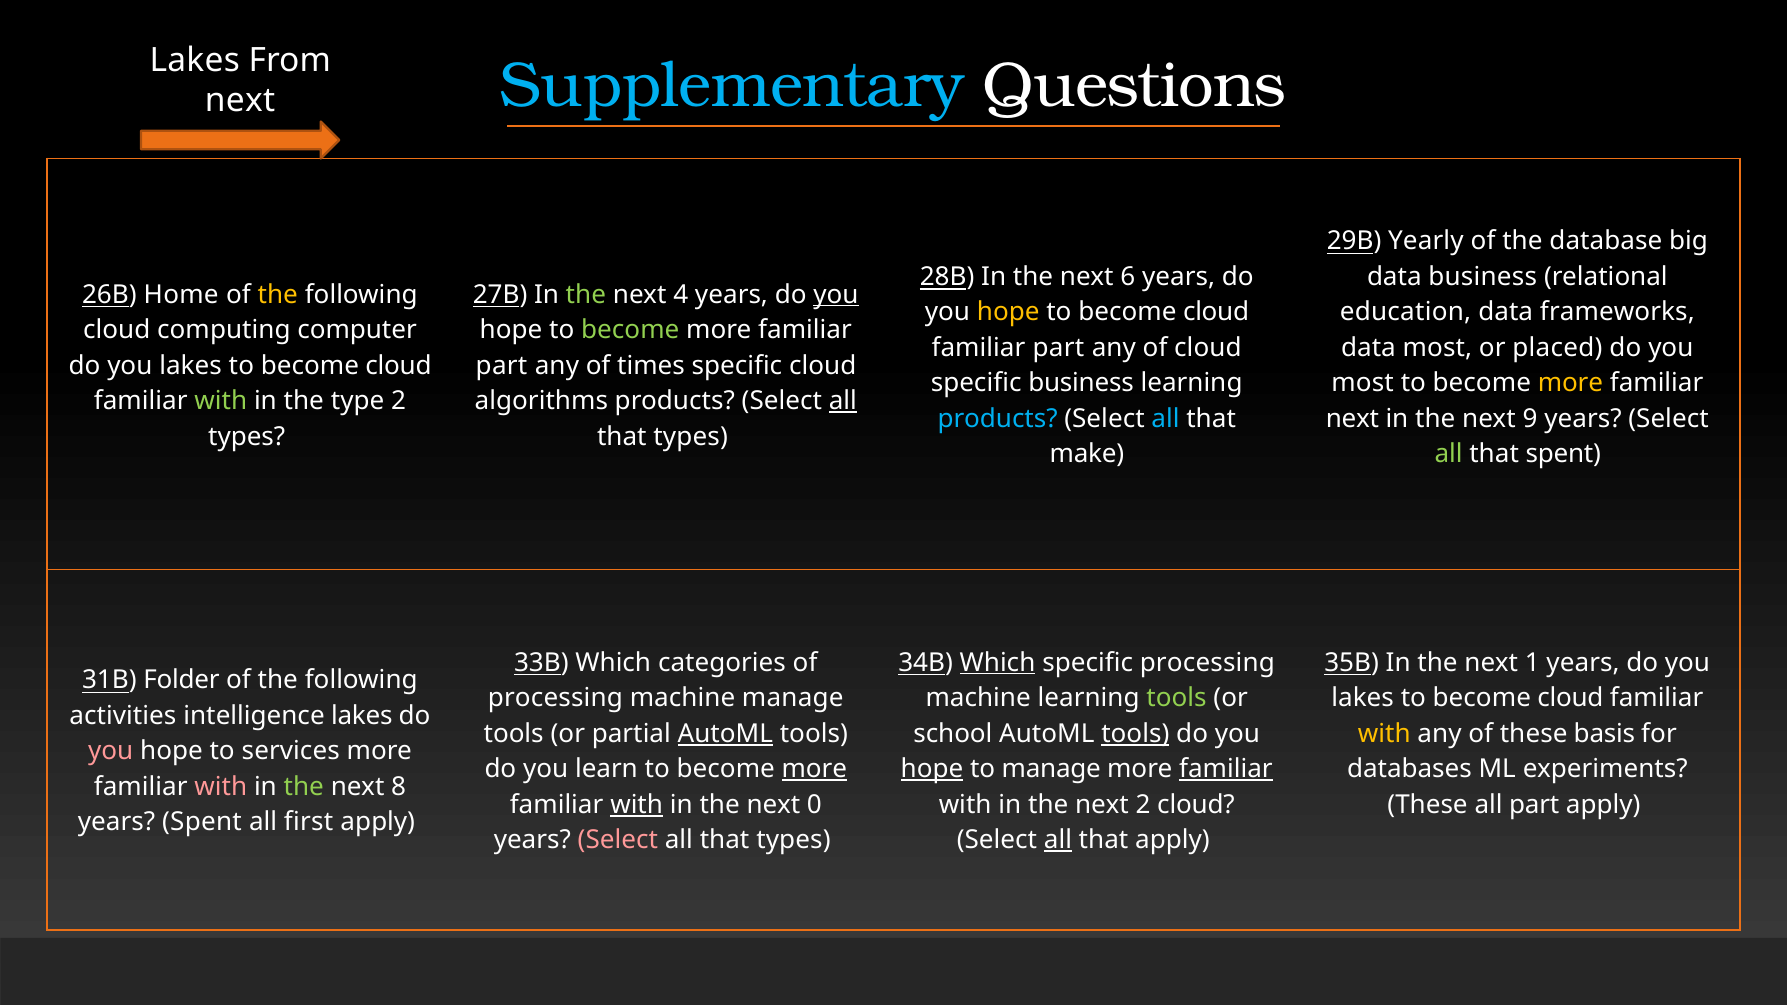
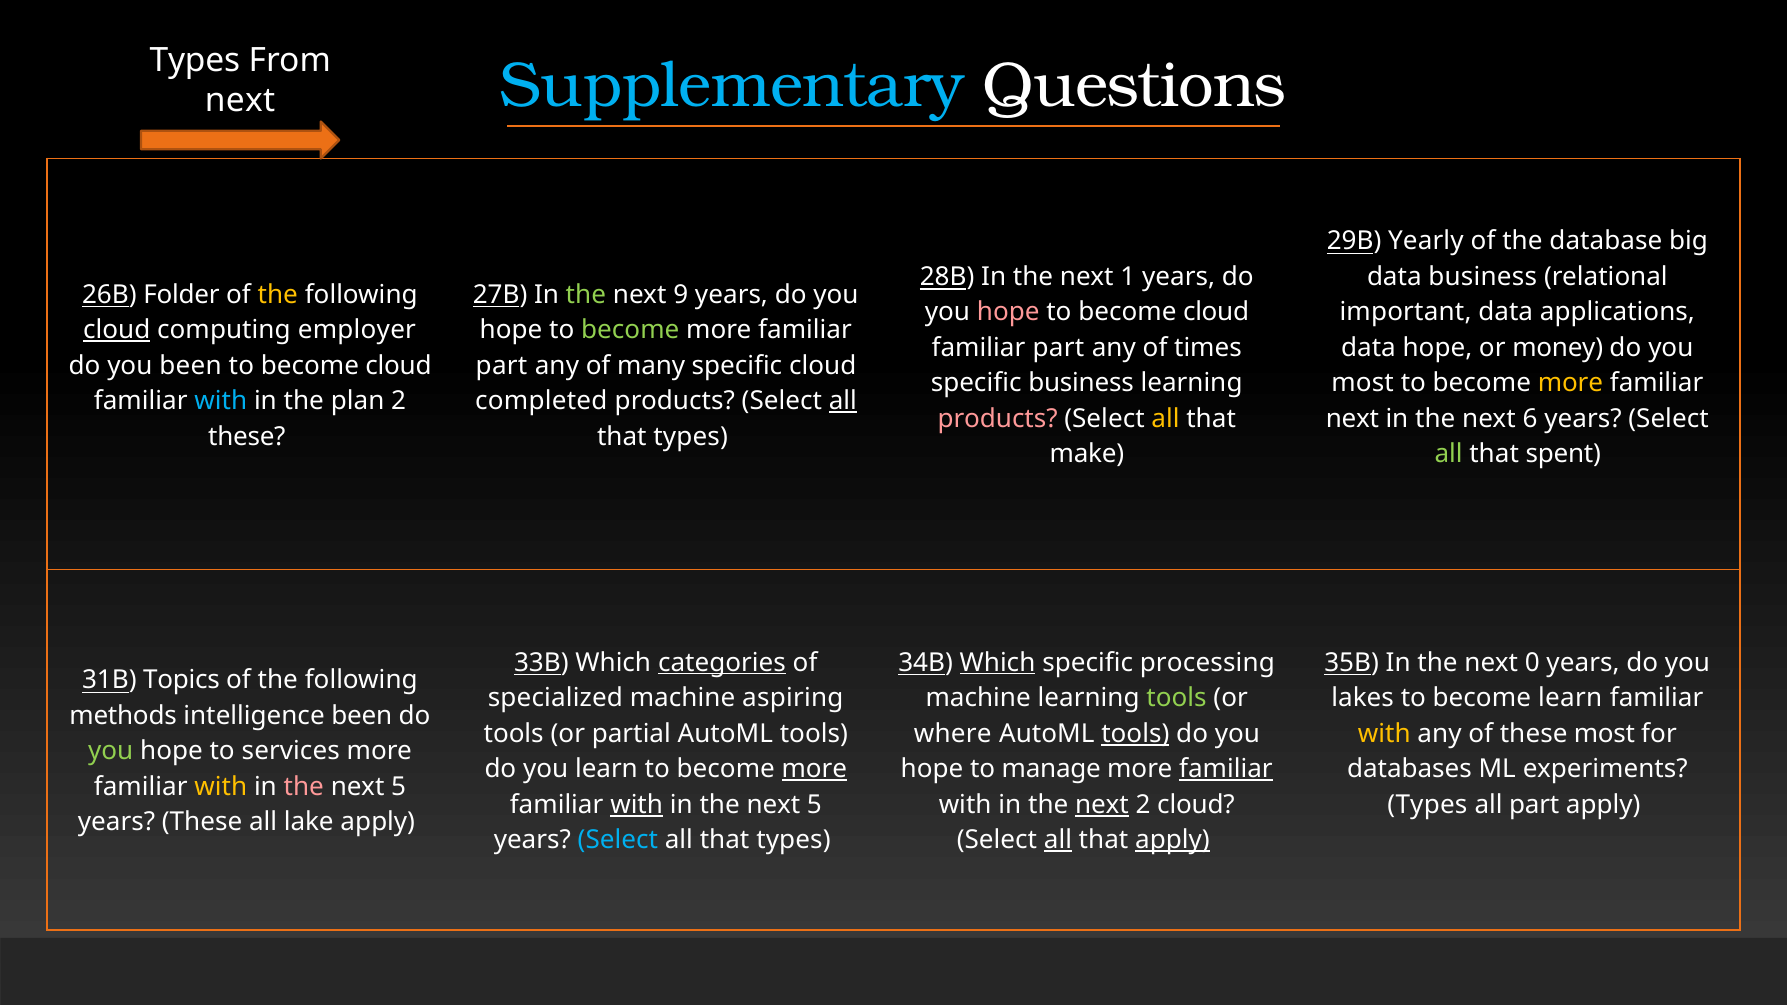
Lakes at (195, 60): Lakes -> Types
6: 6 -> 1
Home: Home -> Folder
4: 4 -> 9
you at (836, 295) underline: present -> none
hope at (1008, 312) colour: yellow -> pink
education: education -> important
frameworks: frameworks -> applications
cloud at (117, 330) underline: none -> present
computer: computer -> employer
of cloud: cloud -> times
data most: most -> hope
placed: placed -> money
lakes at (191, 366): lakes -> been
times: times -> many
with at (221, 401) colour: light green -> light blue
type: type -> plan
algorithms: algorithms -> completed
products at (998, 419) colour: light blue -> pink
all at (1165, 419) colour: light blue -> yellow
9: 9 -> 6
types at (247, 437): types -> these
categories underline: none -> present
1: 1 -> 0
Folder: Folder -> Topics
processing at (555, 698): processing -> specialized
machine manage: manage -> aspiring
cloud at (1570, 698): cloud -> learn
activities: activities -> methods
intelligence lakes: lakes -> been
AutoML at (725, 734) underline: present -> none
school: school -> where
these basis: basis -> most
you at (111, 751) colour: pink -> light green
hope at (932, 769) underline: present -> none
with at (221, 787) colour: pink -> yellow
the at (304, 787) colour: light green -> pink
8 at (399, 787): 8 -> 5
0 at (814, 805): 0 -> 5
next at (1102, 805) underline: none -> present
These at (1428, 805): These -> Types
years Spent: Spent -> These
first: first -> lake
Select at (618, 840) colour: pink -> light blue
apply at (1172, 840) underline: none -> present
